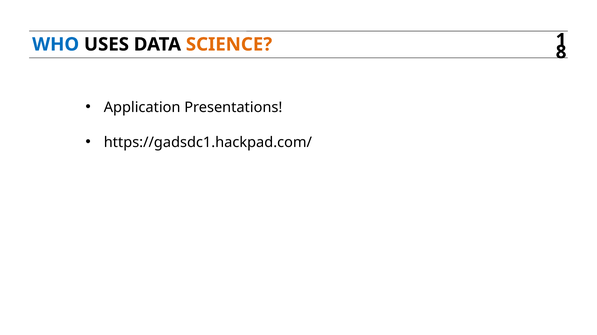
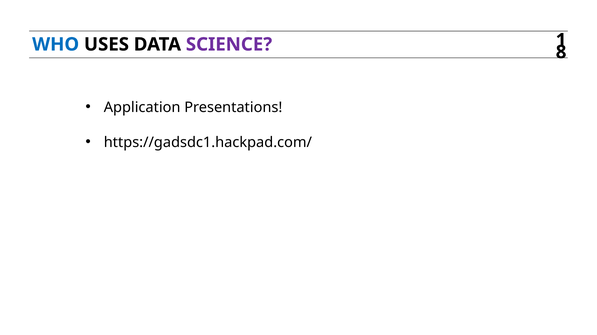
SCIENCE colour: orange -> purple
